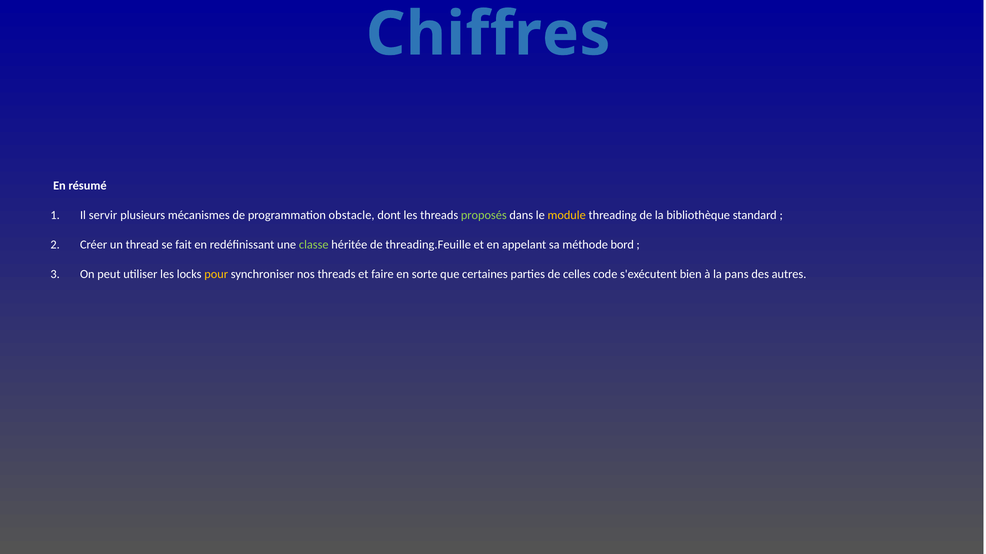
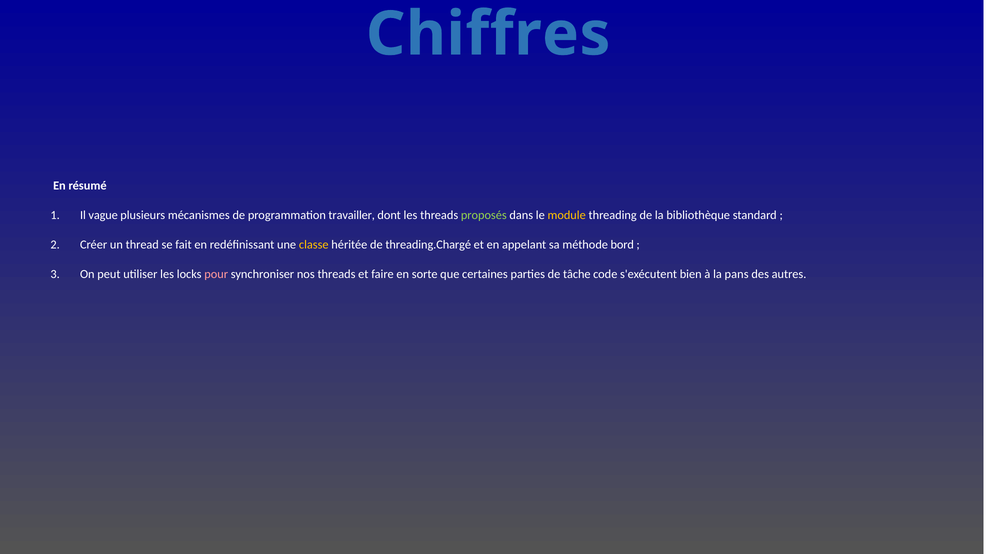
servir: servir -> vague
obstacle: obstacle -> travailler
classe colour: light green -> yellow
threading.Feuille: threading.Feuille -> threading.Chargé
pour colour: yellow -> pink
celles: celles -> tâche
